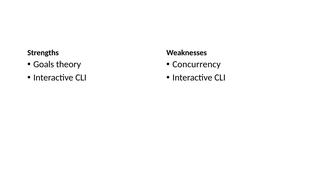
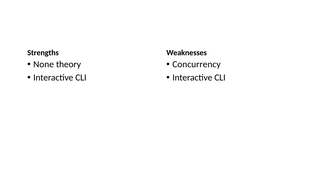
Goals: Goals -> None
